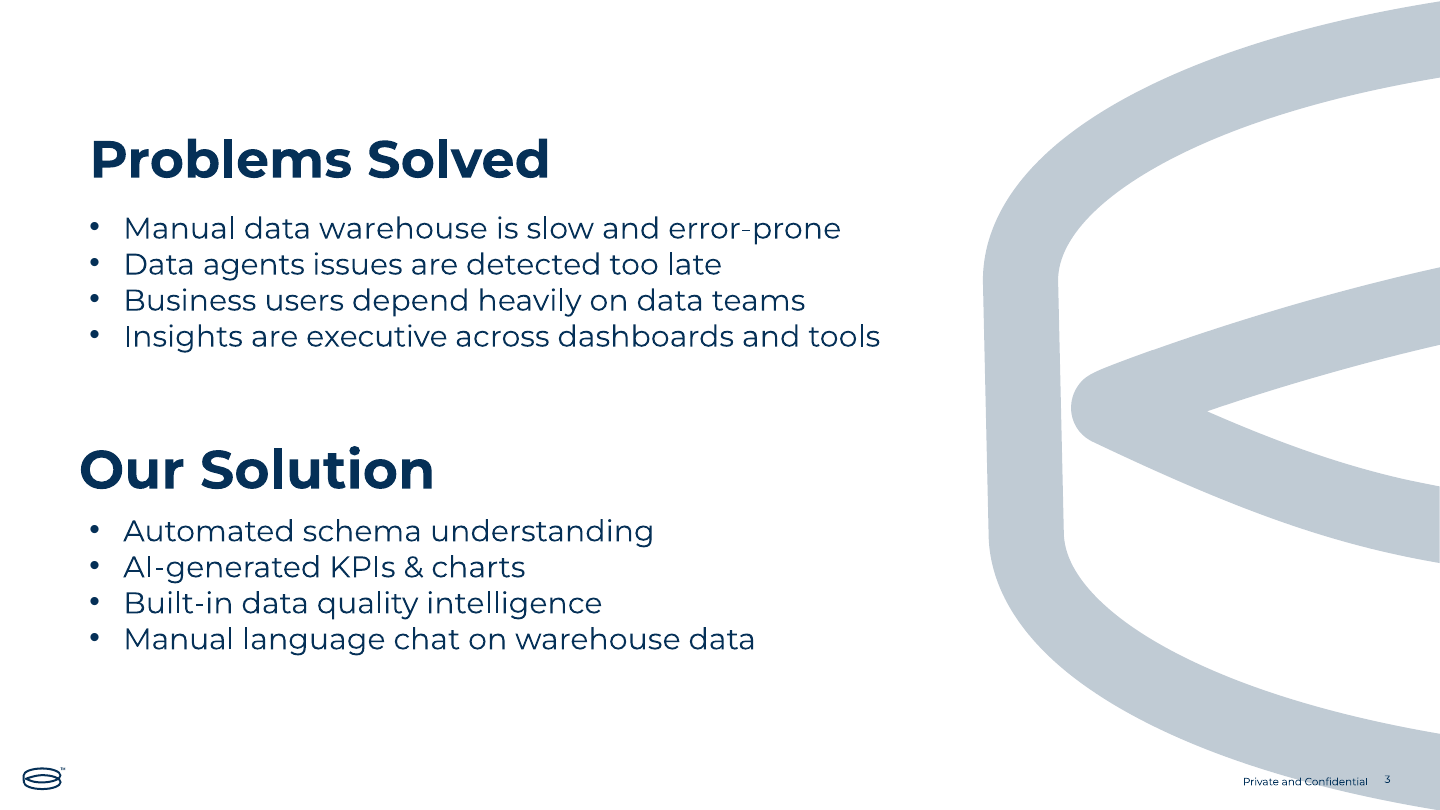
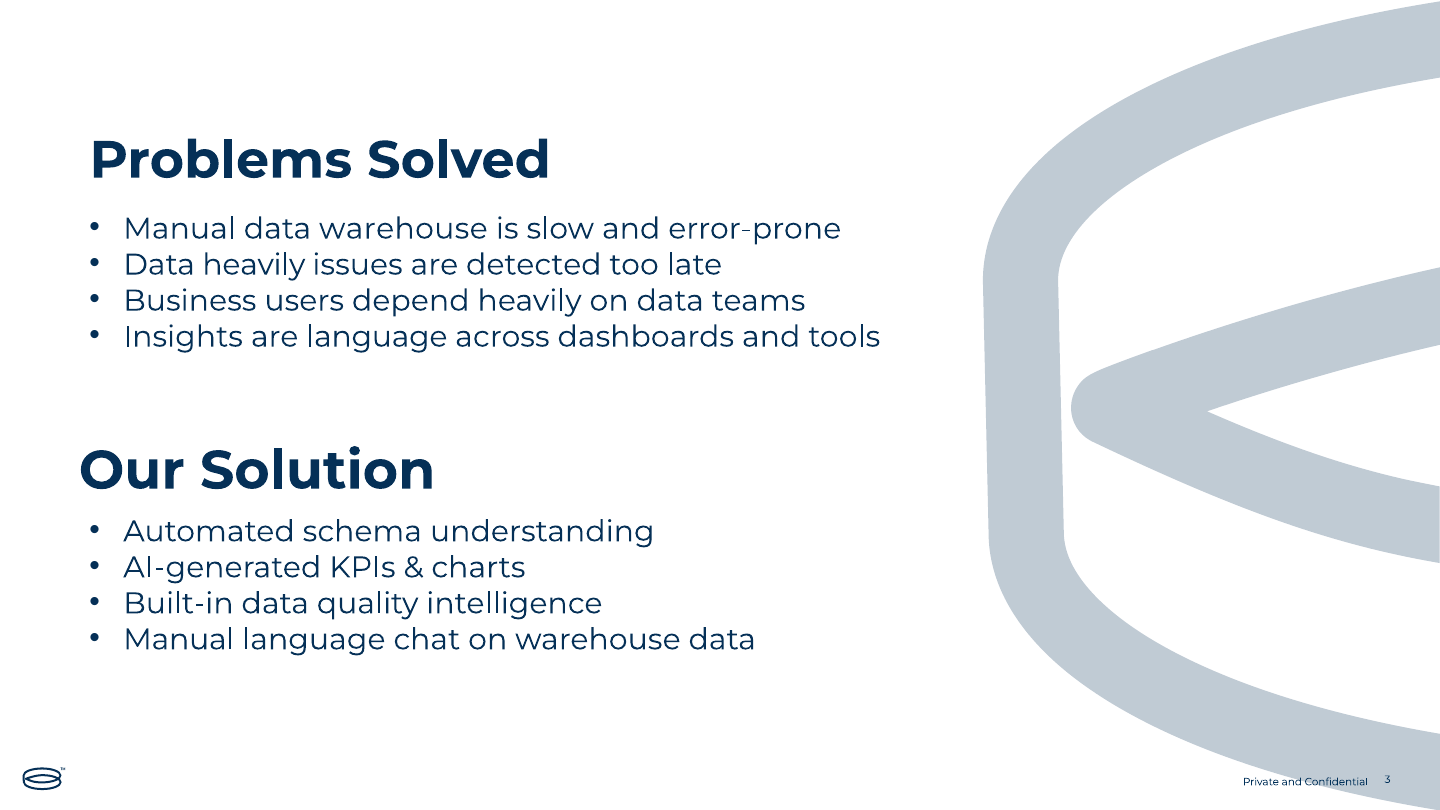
Data agents: agents -> heavily
are executive: executive -> language
